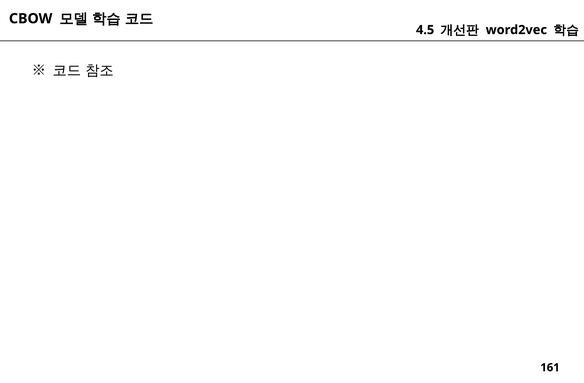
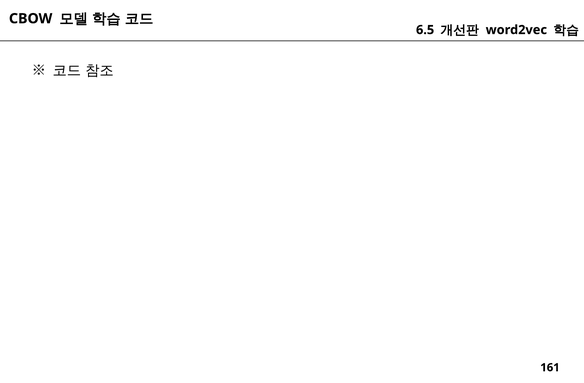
4.5: 4.5 -> 6.5
